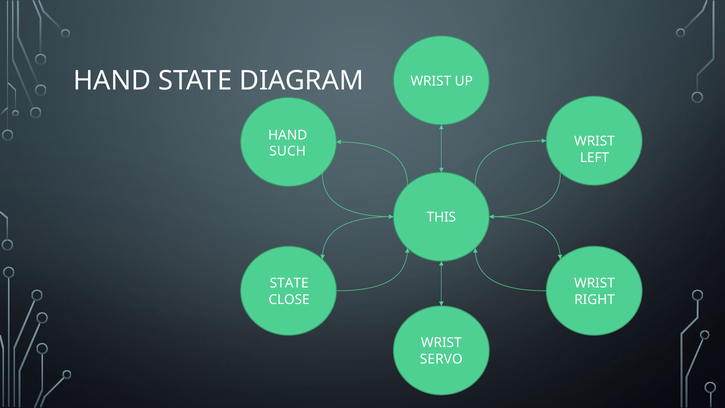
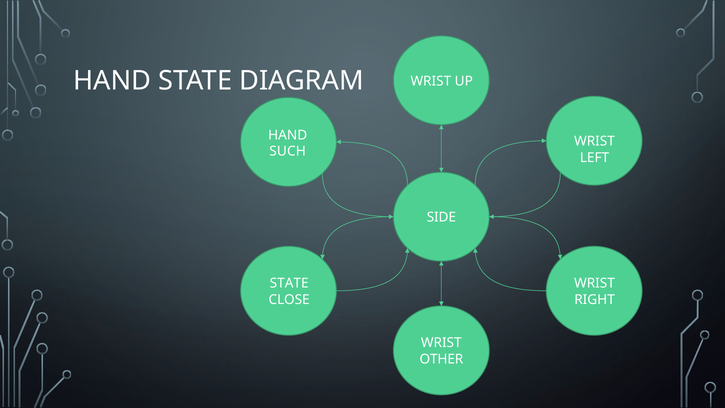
THIS: THIS -> SIDE
SERVO: SERVO -> OTHER
